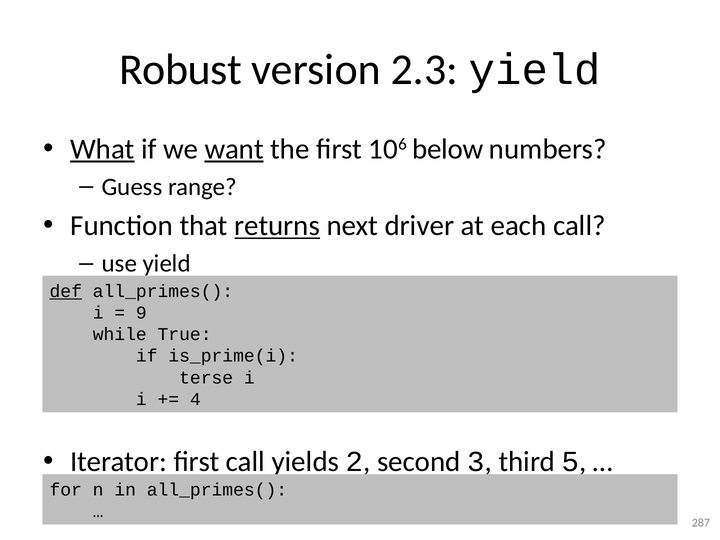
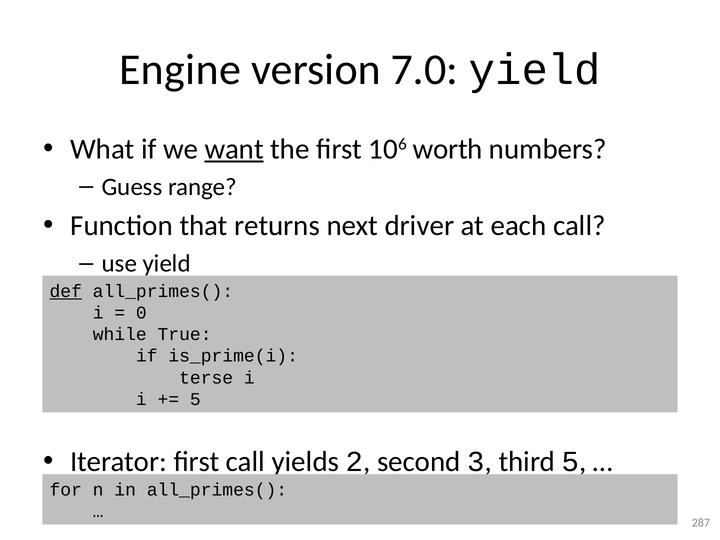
Robust: Robust -> Engine
2.3: 2.3 -> 7.0
What underline: present -> none
below: below -> worth
returns underline: present -> none
9: 9 -> 0
4 at (195, 399): 4 -> 5
